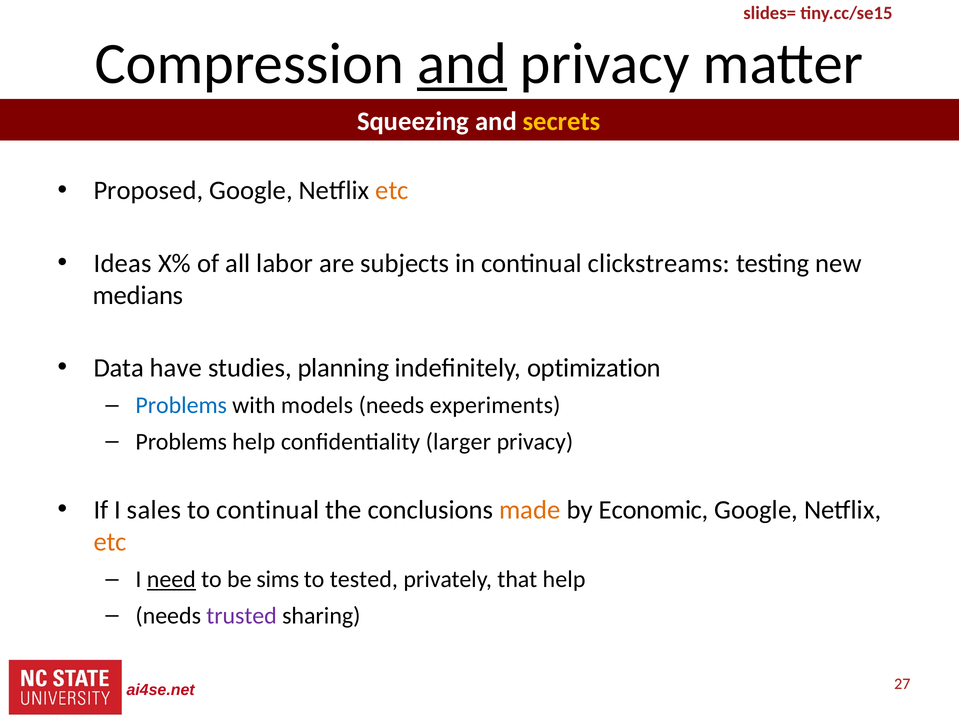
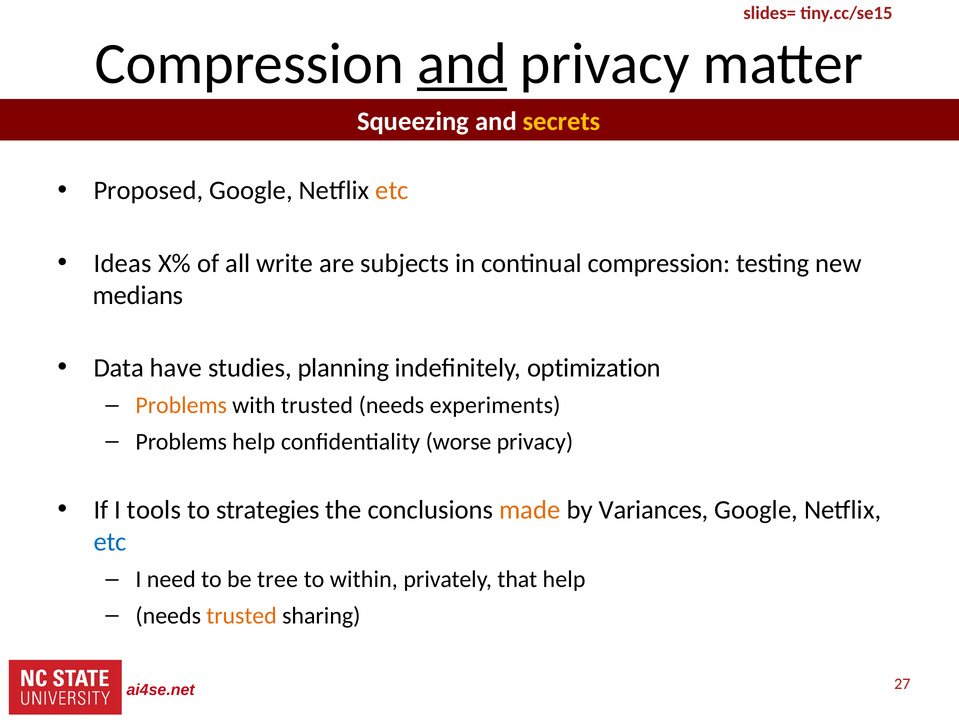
labor: labor -> write
continual clickstreams: clickstreams -> compression
Problems at (181, 405) colour: blue -> orange
with models: models -> trusted
larger: larger -> worse
sales: sales -> tools
to continual: continual -> strategies
Economic: Economic -> Variances
etc at (110, 541) colour: orange -> blue
need underline: present -> none
sims: sims -> tree
tested: tested -> within
trusted at (242, 615) colour: purple -> orange
